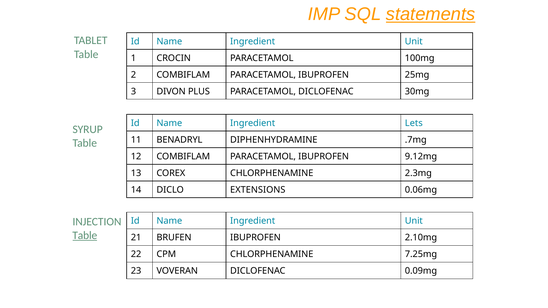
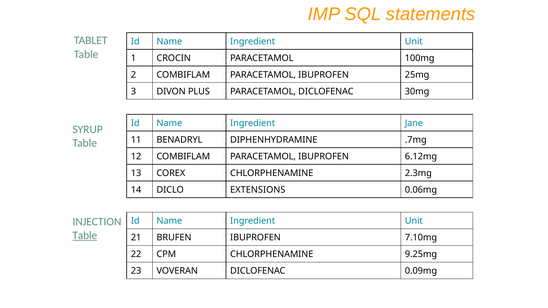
statements underline: present -> none
Lets: Lets -> Jane
9.12mg: 9.12mg -> 6.12mg
2.10mg: 2.10mg -> 7.10mg
7.25mg: 7.25mg -> 9.25mg
